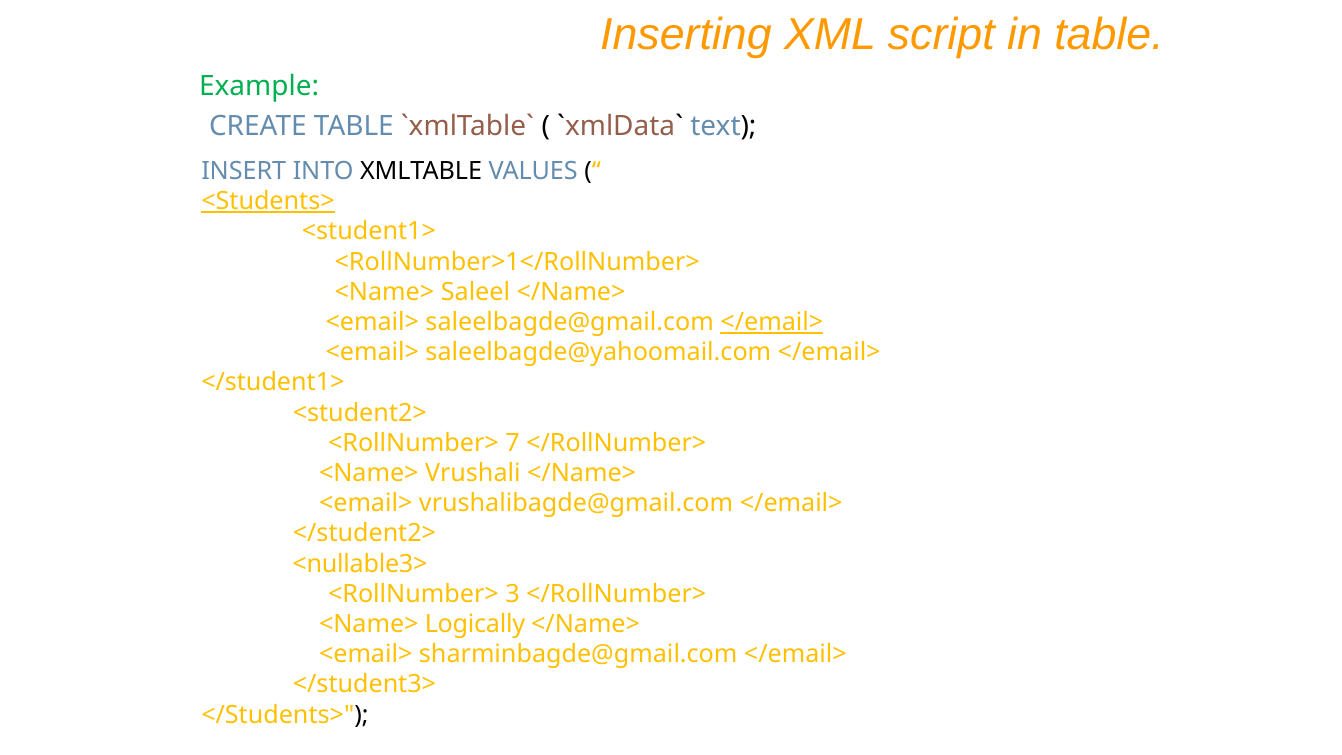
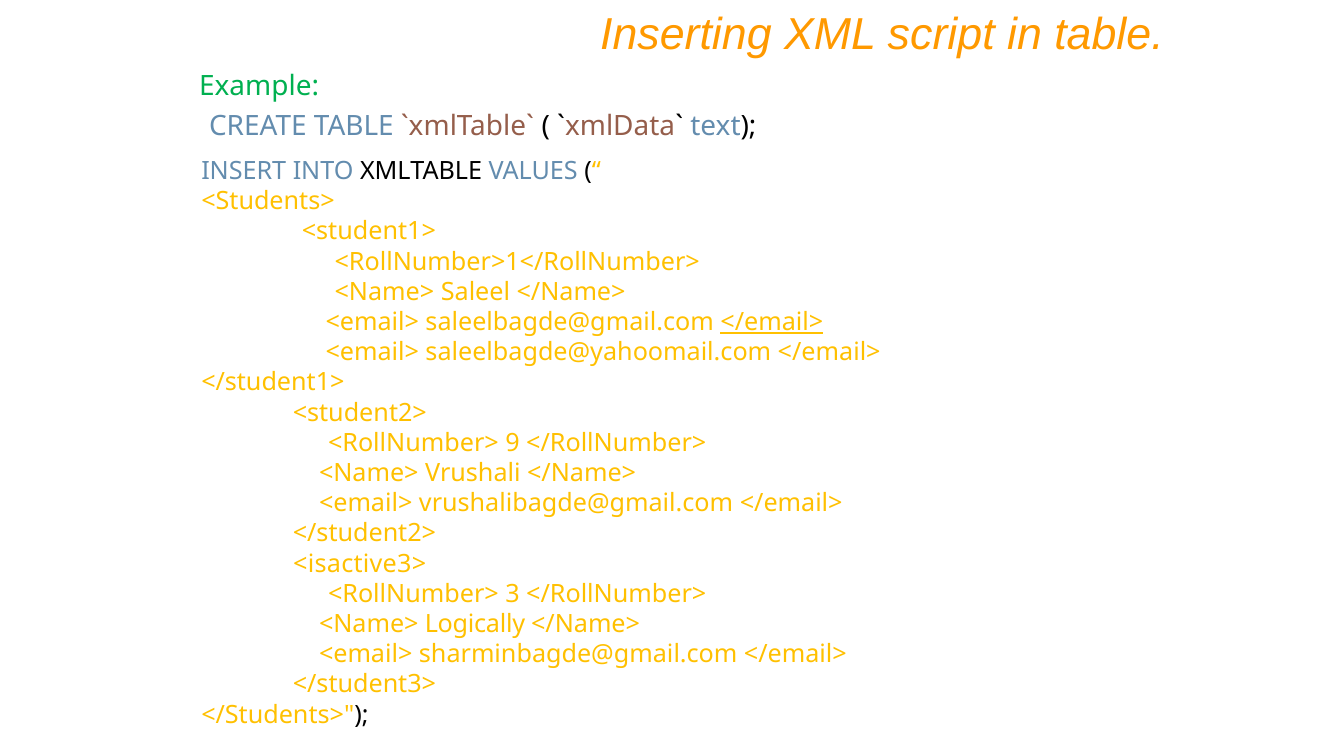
<Students> underline: present -> none
7: 7 -> 9
<nullable3>: <nullable3> -> <isactive3>
